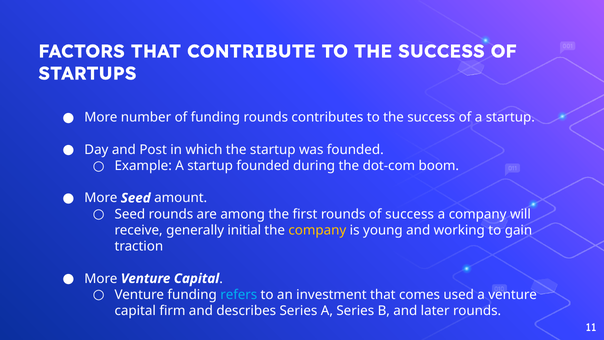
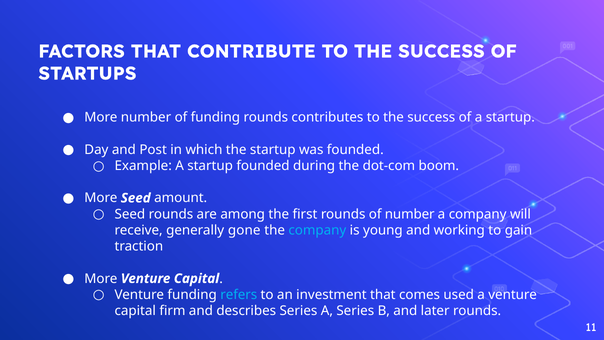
of success: success -> number
initial: initial -> gone
company at (317, 230) colour: yellow -> light blue
